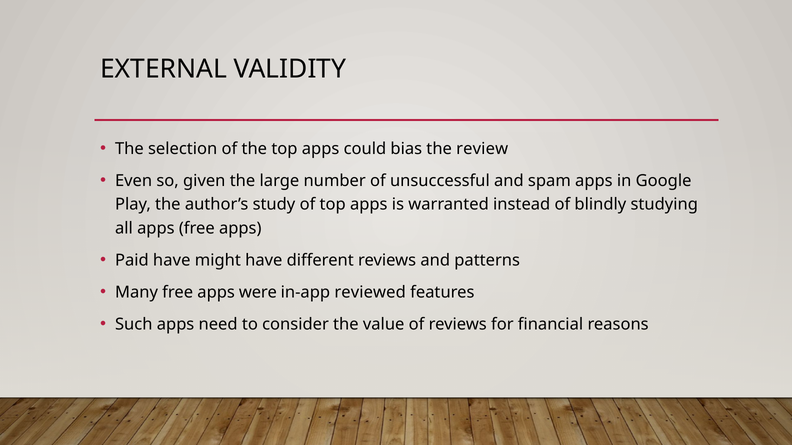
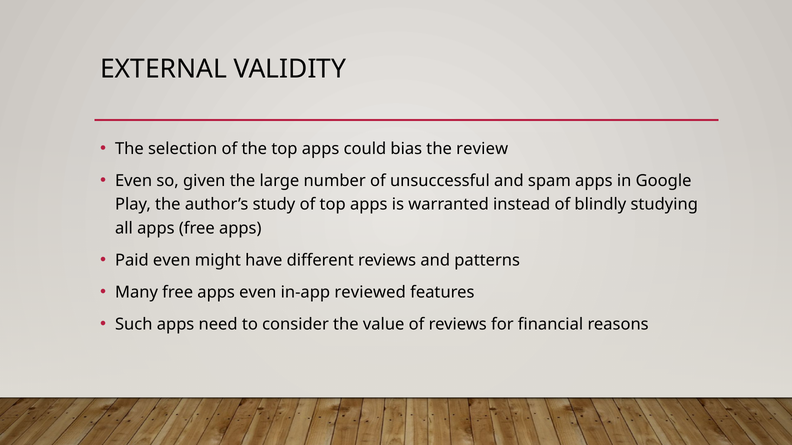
Paid have: have -> even
apps were: were -> even
